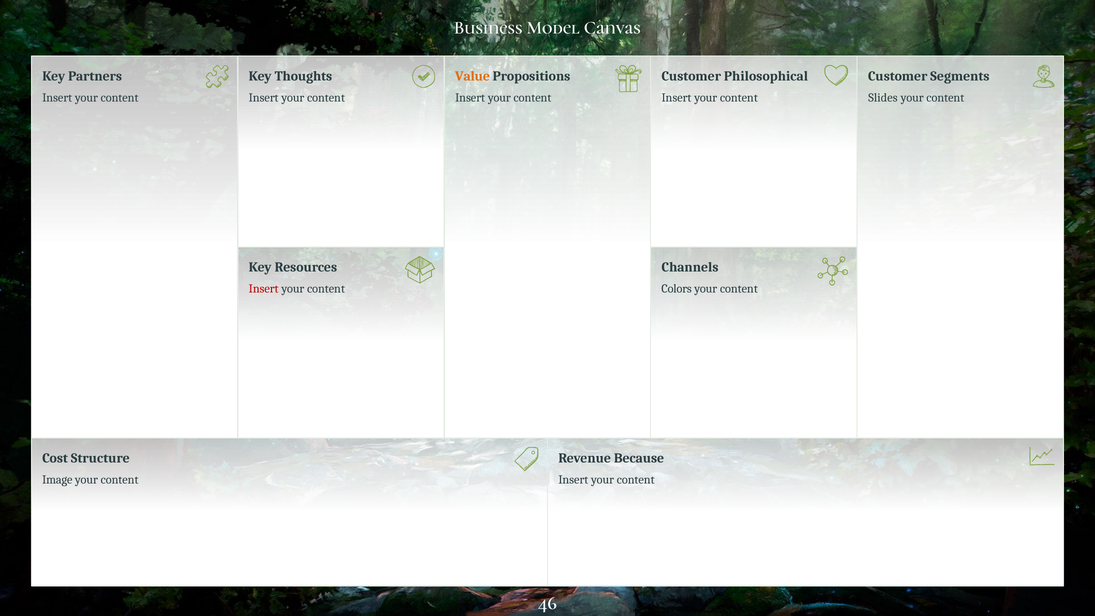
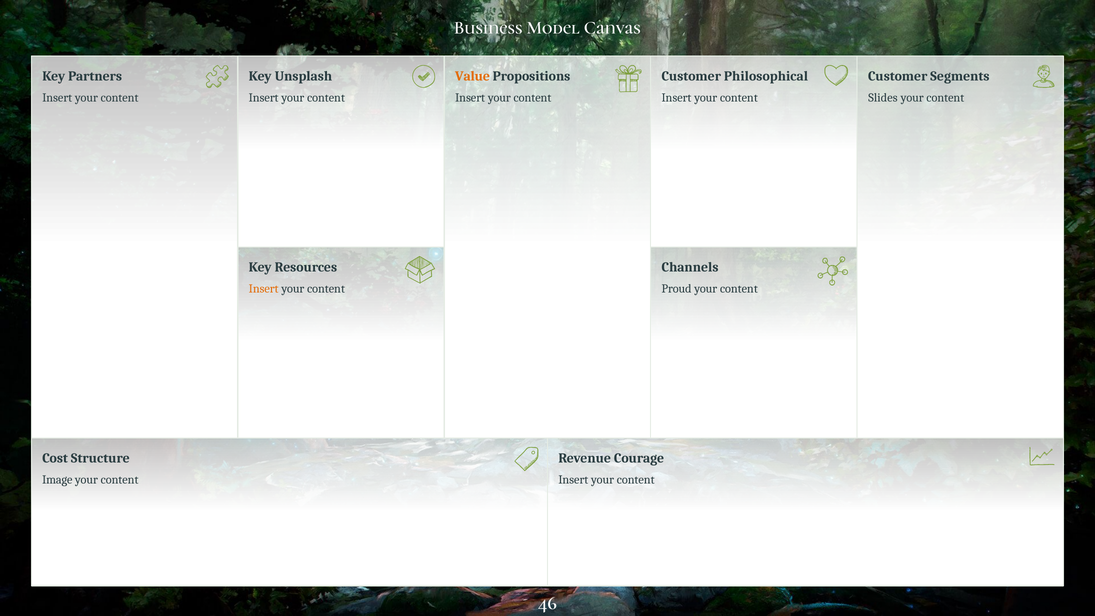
Thoughts: Thoughts -> Unsplash
Insert at (264, 289) colour: red -> orange
Colors: Colors -> Proud
Because: Because -> Courage
